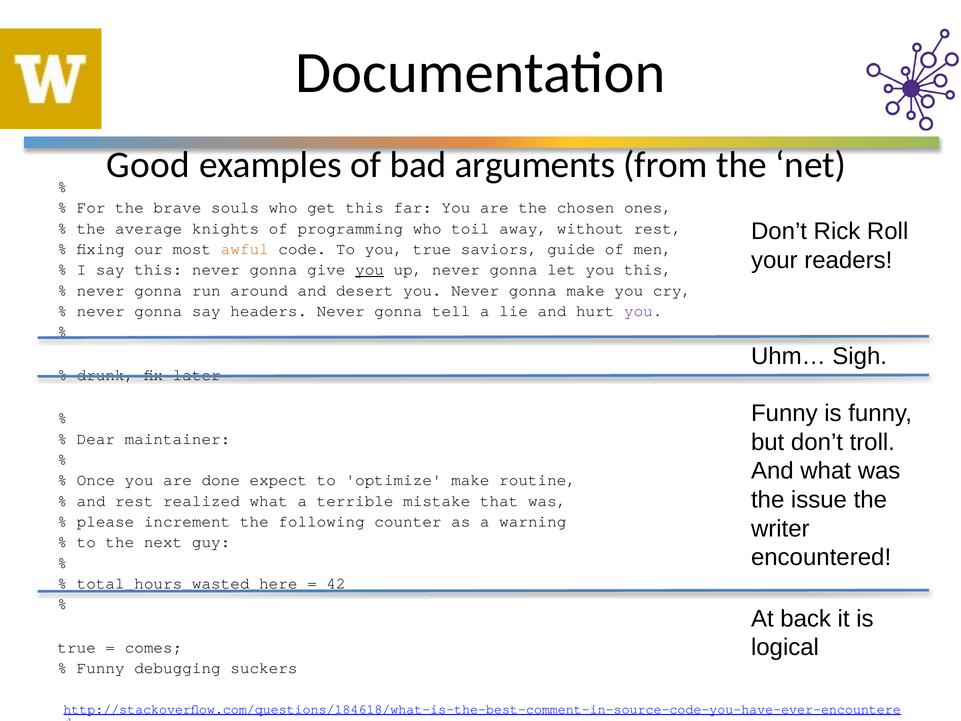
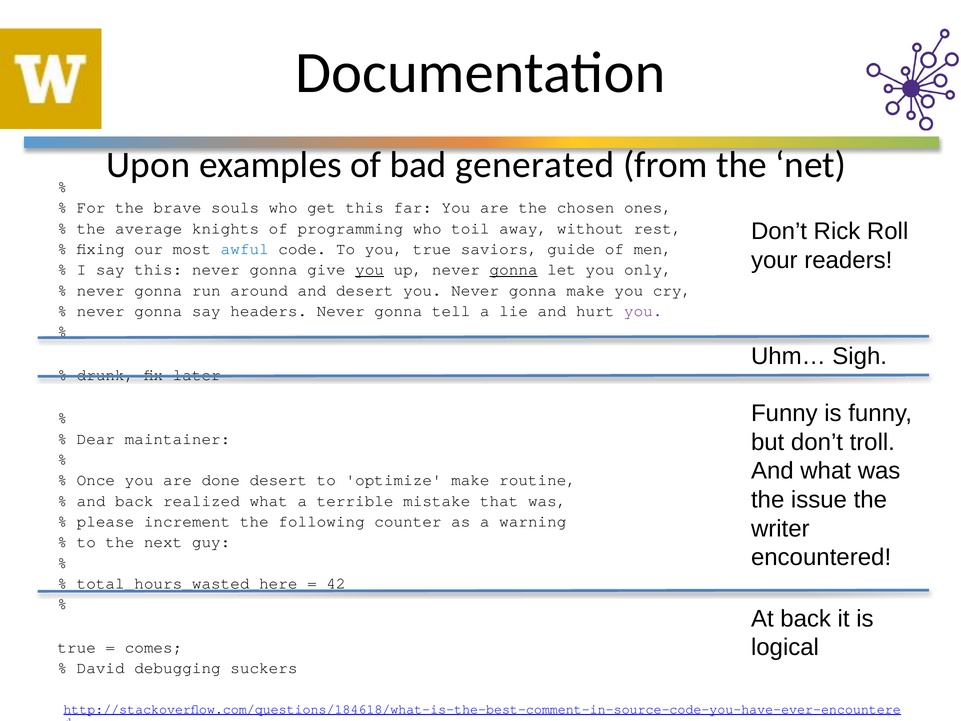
Good: Good -> Upon
arguments: arguments -> generated
awful colour: orange -> blue
gonna at (514, 270) underline: none -> present
you this: this -> only
done expect: expect -> desert
and rest: rest -> back
Funny at (101, 668): Funny -> David
